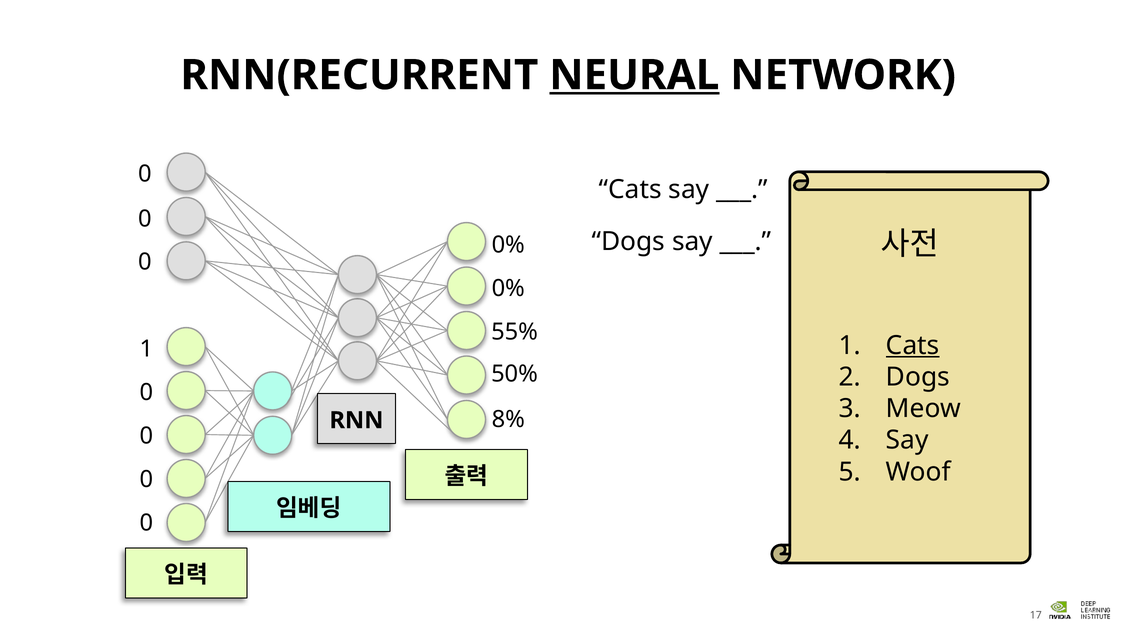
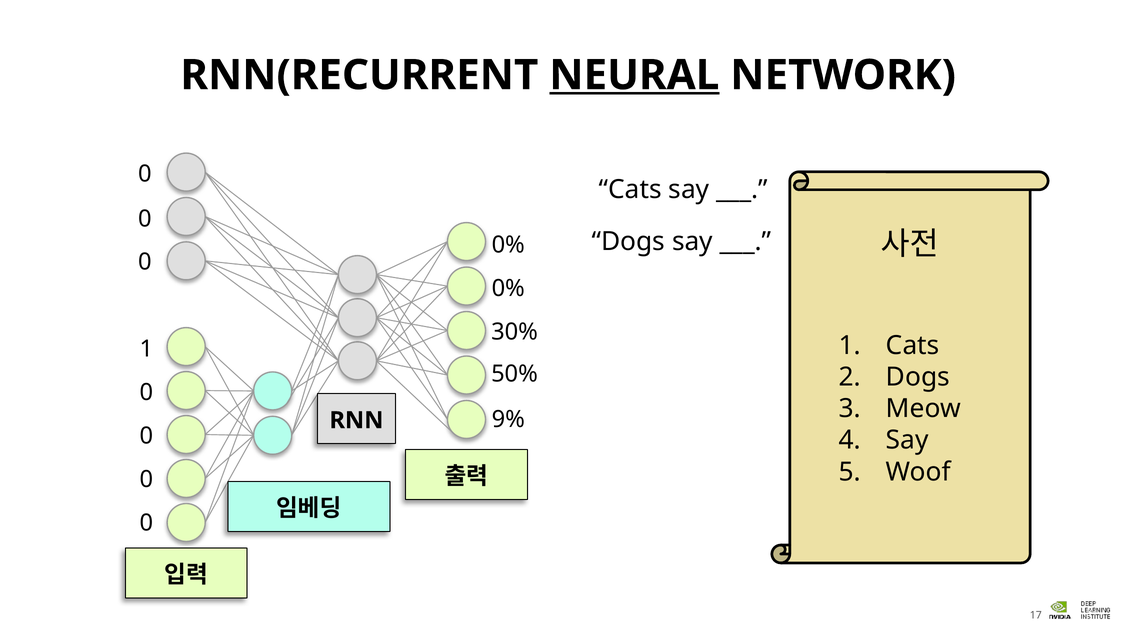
55%: 55% -> 30%
Cats at (913, 345) underline: present -> none
8%: 8% -> 9%
